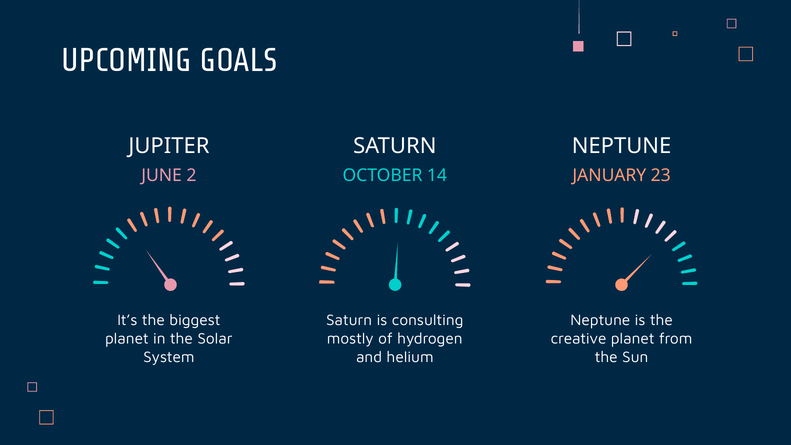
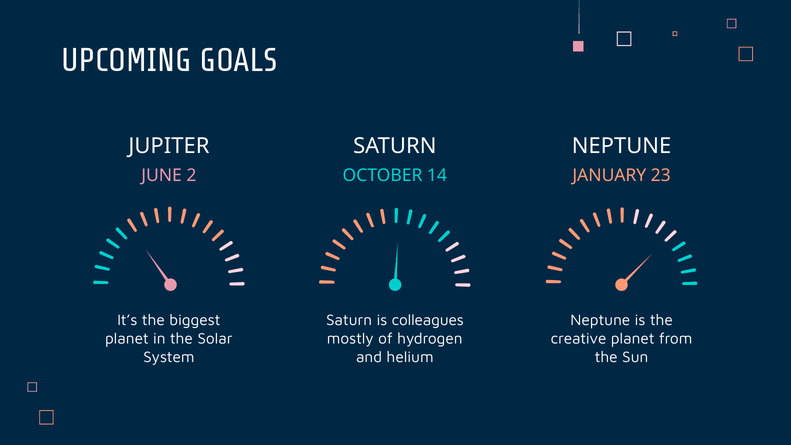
consulting: consulting -> colleagues
